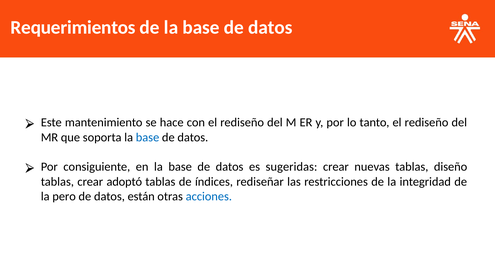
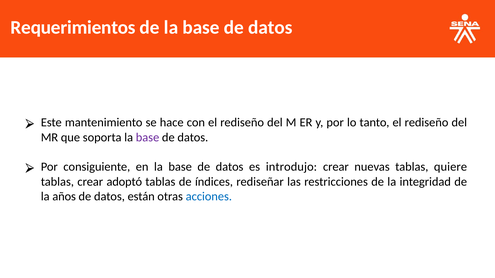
base at (148, 137) colour: blue -> purple
sugeridas: sugeridas -> introdujo
diseño: diseño -> quiere
pero: pero -> años
